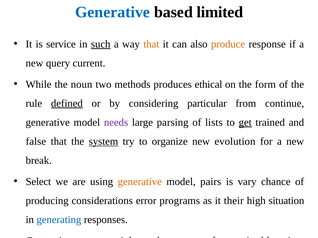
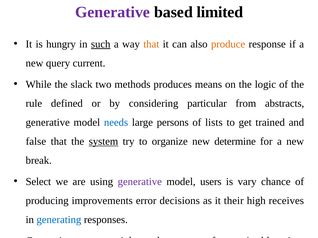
Generative at (113, 12) colour: blue -> purple
service: service -> hungry
noun: noun -> slack
ethical: ethical -> means
form: form -> logic
defined underline: present -> none
continue: continue -> abstracts
needs colour: purple -> blue
parsing: parsing -> persons
get underline: present -> none
evolution: evolution -> determine
generative at (140, 182) colour: orange -> purple
pairs: pairs -> users
considerations: considerations -> improvements
programs: programs -> decisions
situation: situation -> receives
